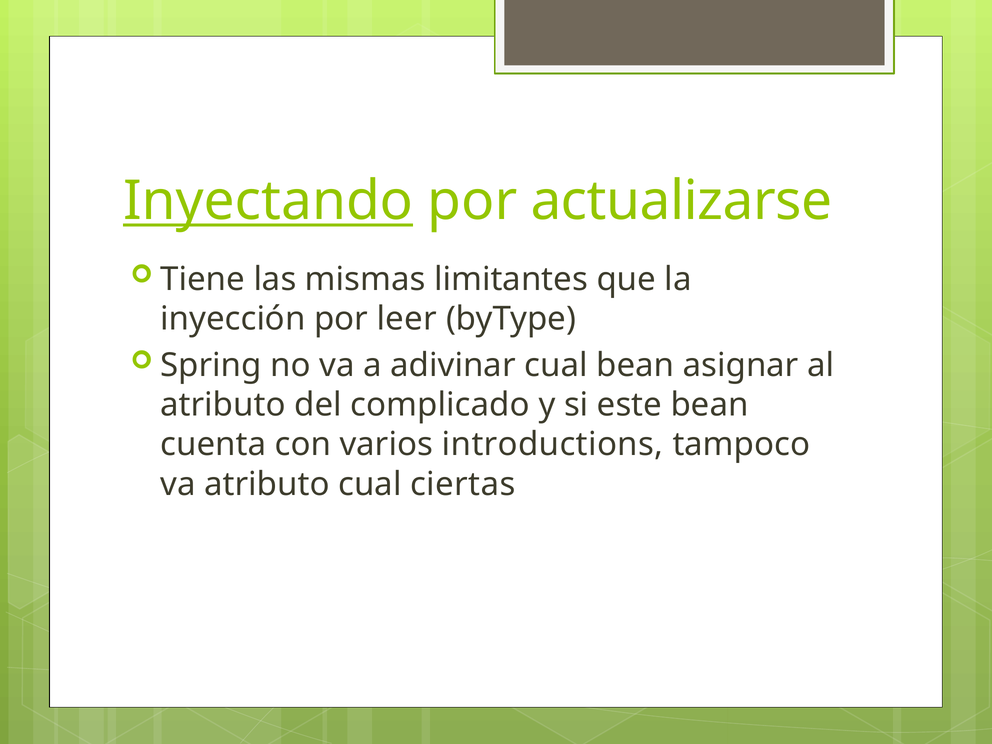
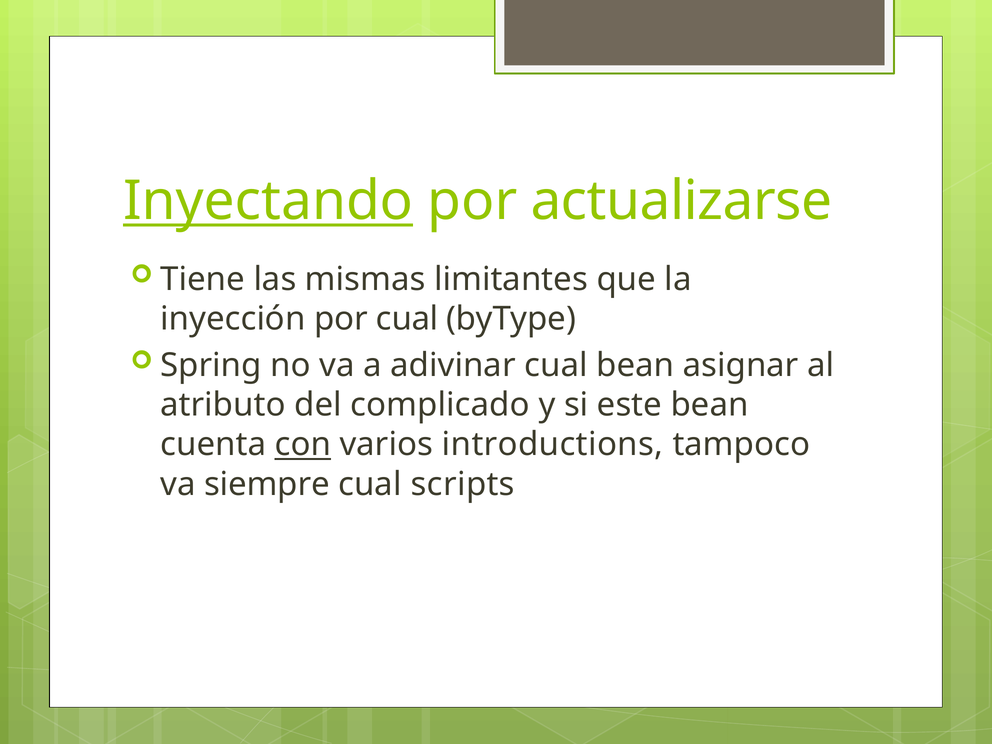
por leer: leer -> cual
con underline: none -> present
va atributo: atributo -> siempre
ciertas: ciertas -> scripts
